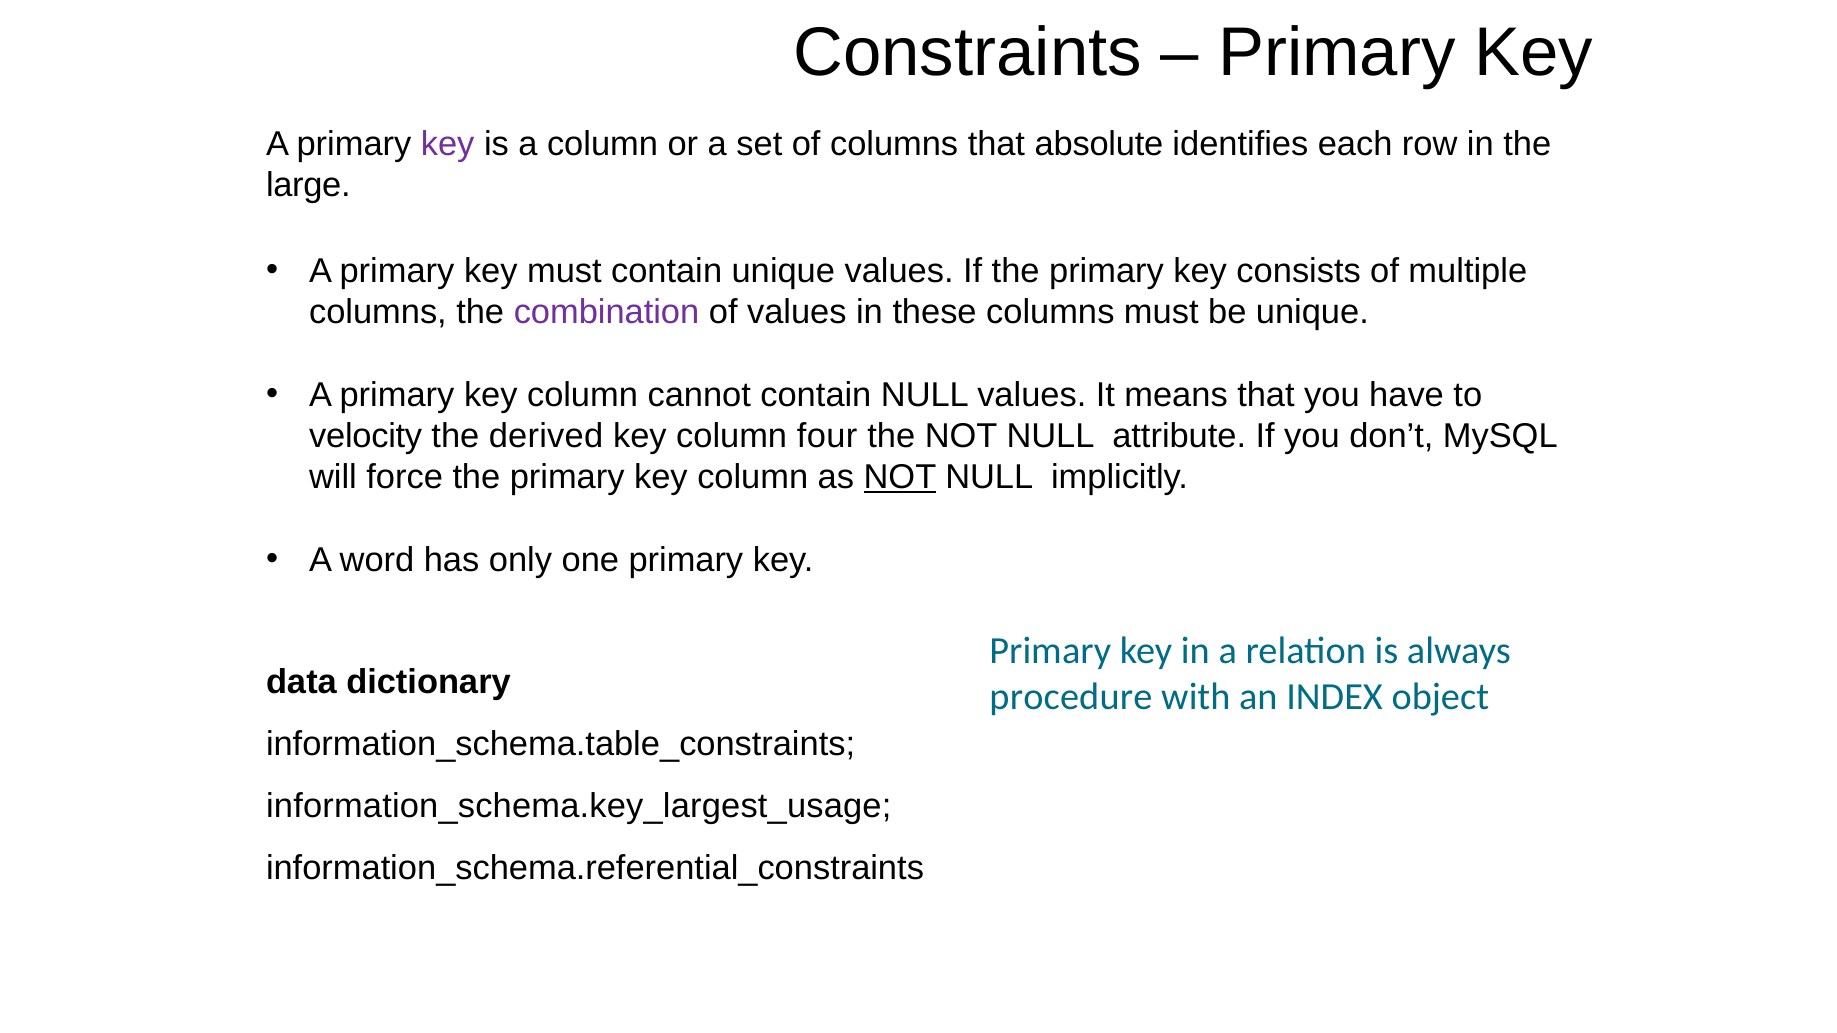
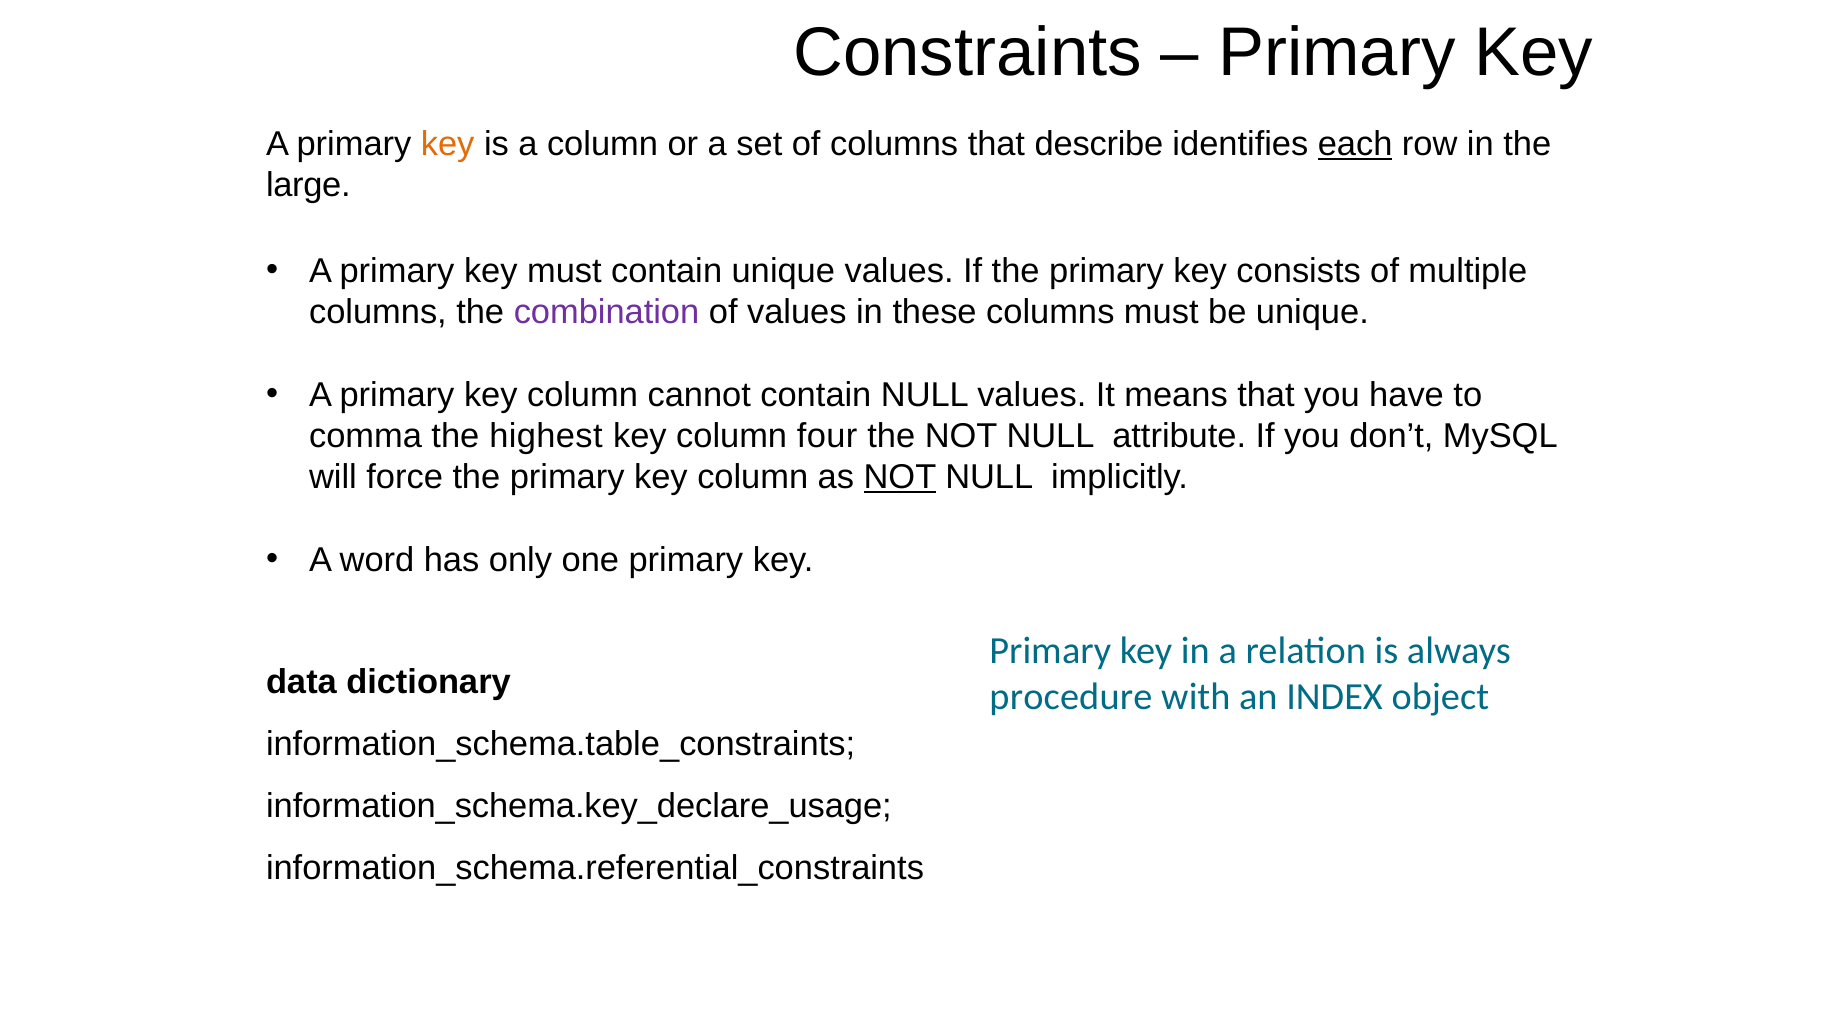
key at (448, 144) colour: purple -> orange
absolute: absolute -> describe
each underline: none -> present
velocity: velocity -> comma
derived: derived -> highest
information_schema.key_largest_usage: information_schema.key_largest_usage -> information_schema.key_declare_usage
